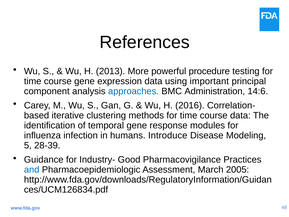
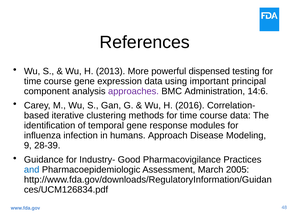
procedure: procedure -> dispensed
approaches colour: blue -> purple
Introduce: Introduce -> Approach
5: 5 -> 9
